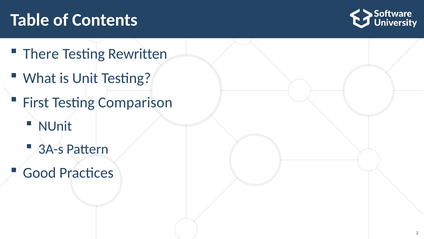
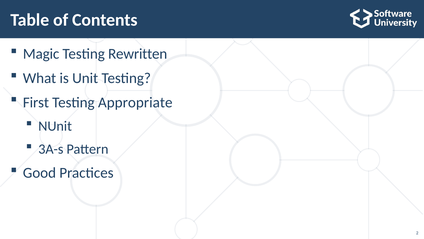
There: There -> Magic
Comparison: Comparison -> Appropriate
